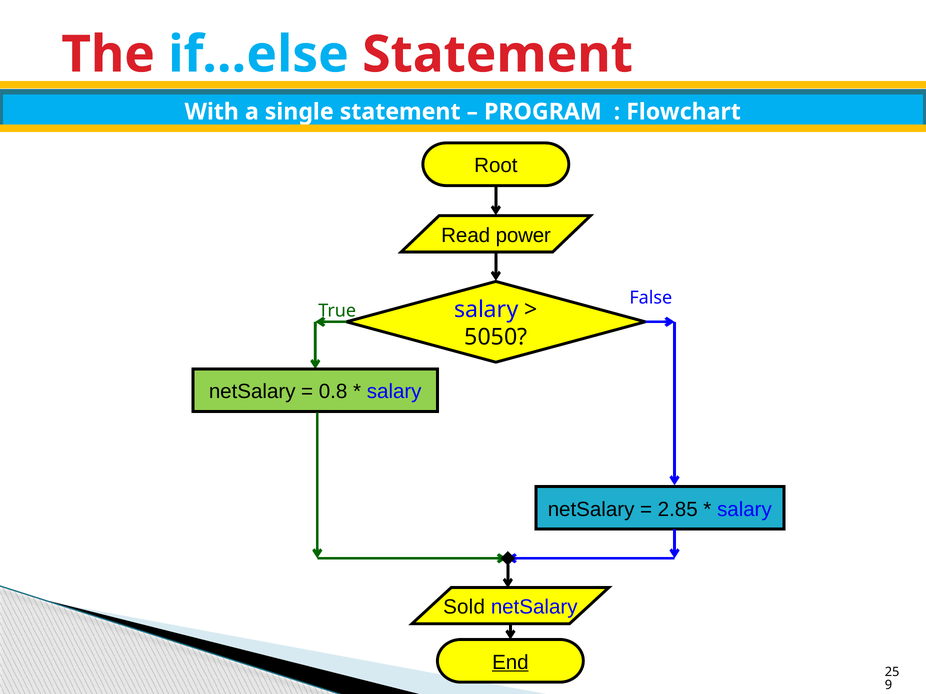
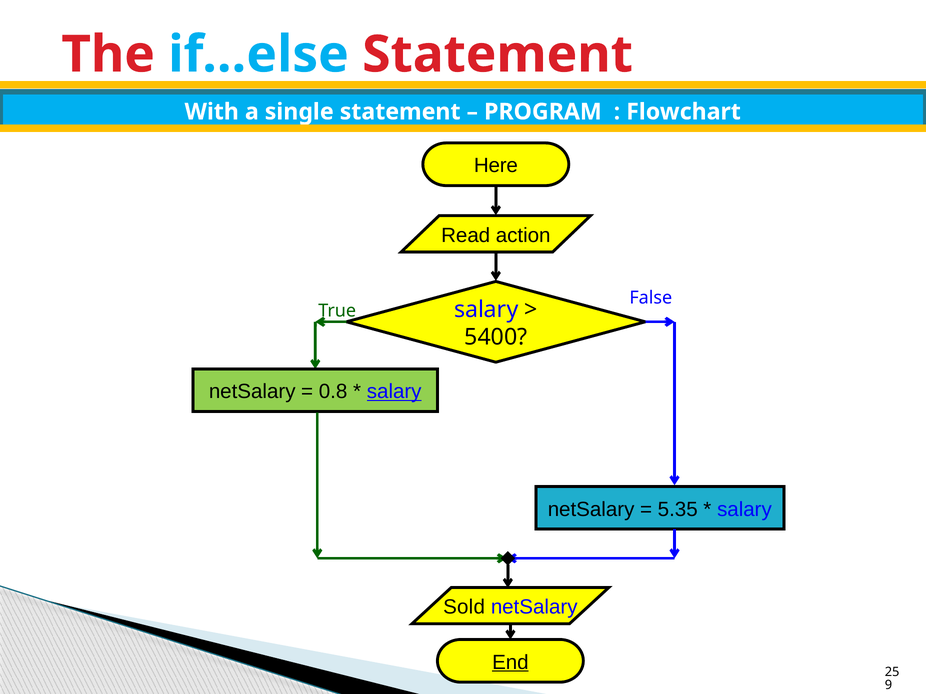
Root: Root -> Here
power: power -> action
5050: 5050 -> 5400
salary at (394, 392) underline: none -> present
2.85: 2.85 -> 5.35
